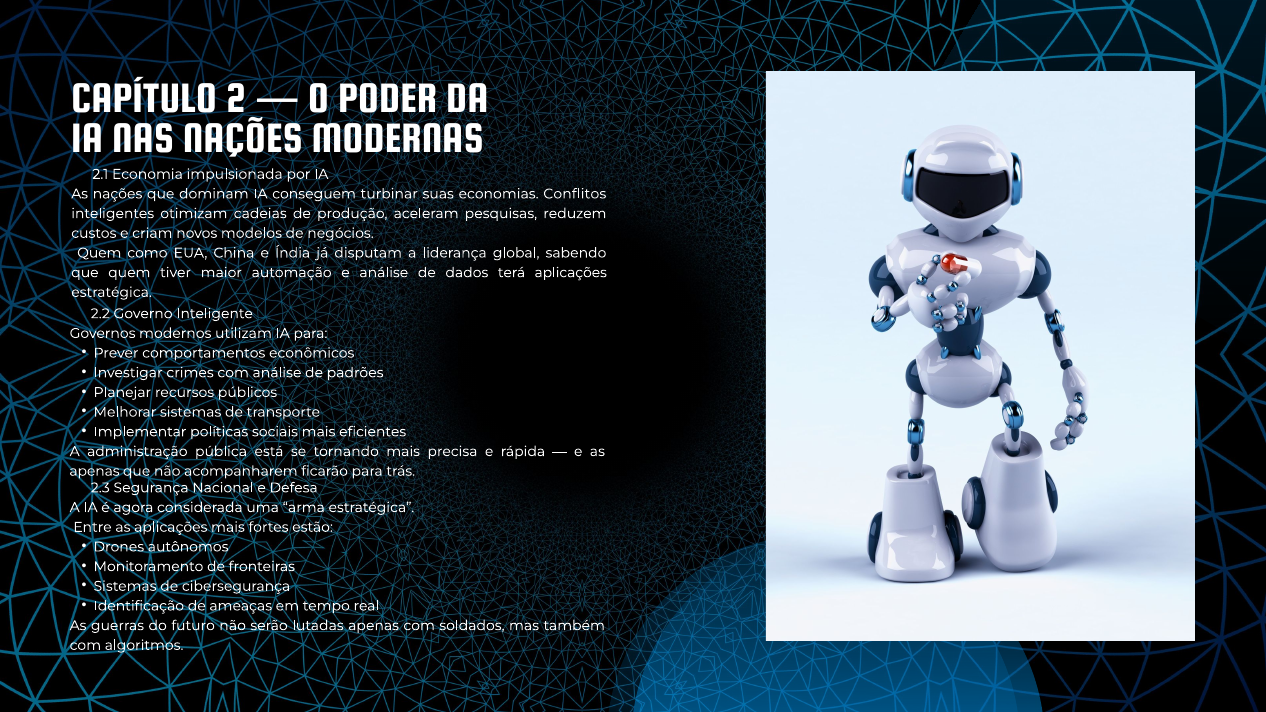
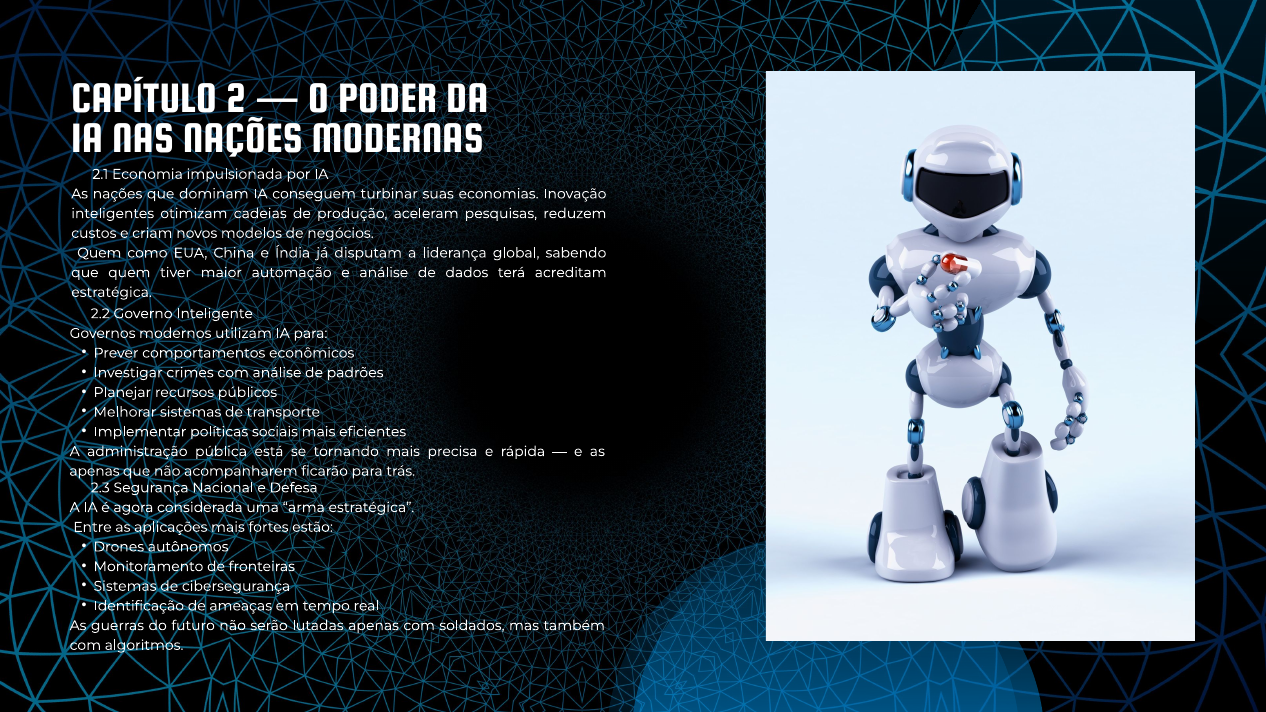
Conflitos: Conflitos -> Inovação
terá aplicações: aplicações -> acreditam
